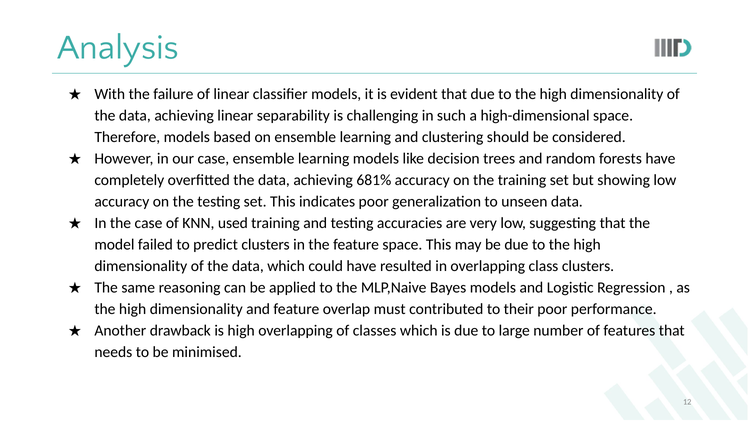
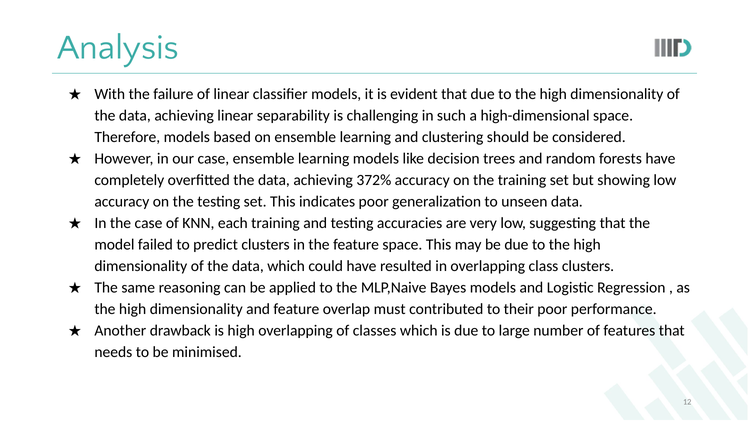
681%: 681% -> 372%
used: used -> each
